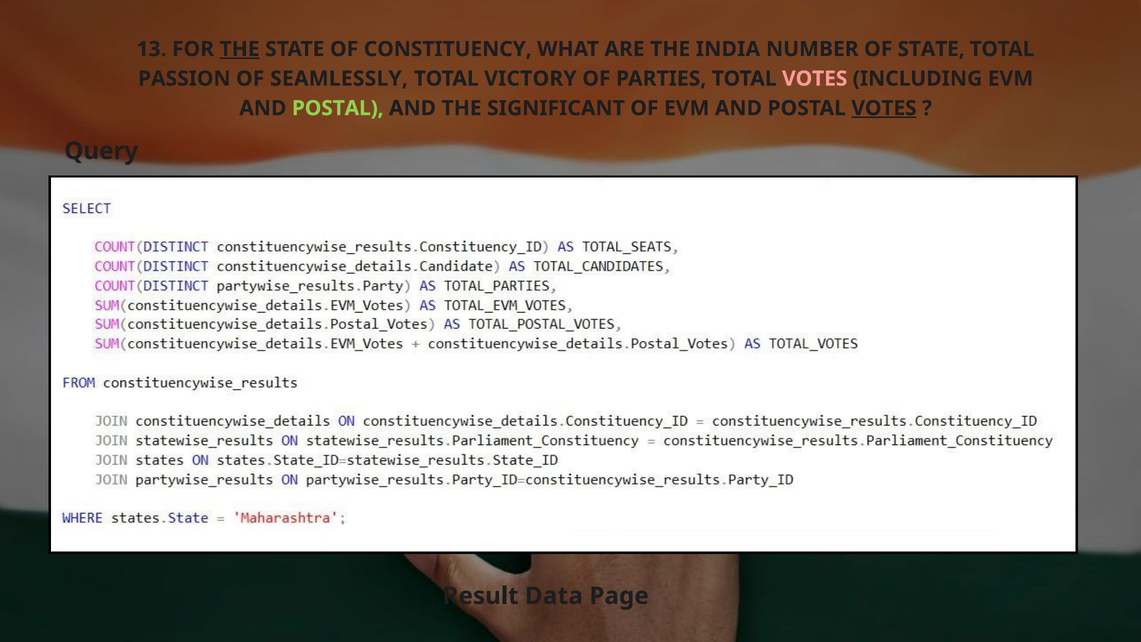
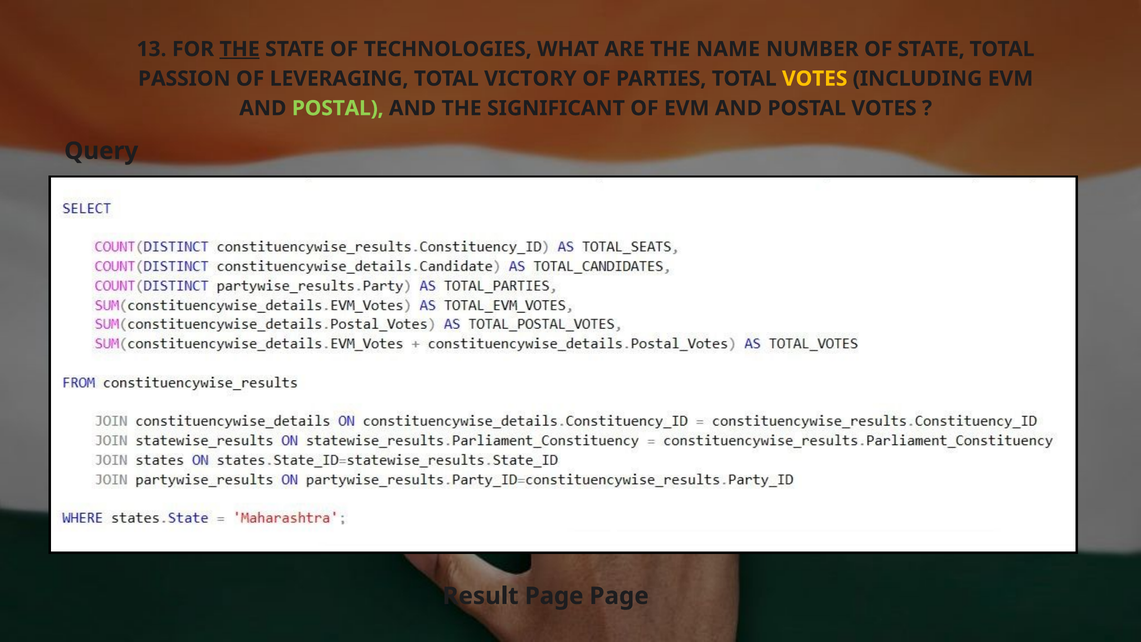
CONSTITUENCY: CONSTITUENCY -> TECHNOLOGIES
INDIA: INDIA -> NAME
SEAMLESSLY: SEAMLESSLY -> LEVERAGING
VOTES at (815, 79) colour: pink -> yellow
VOTES at (884, 108) underline: present -> none
Result Data: Data -> Page
